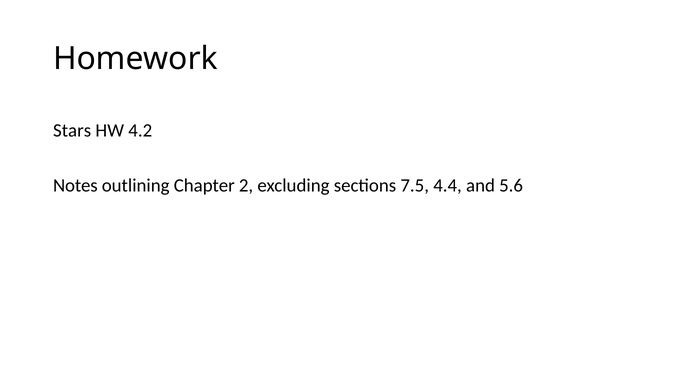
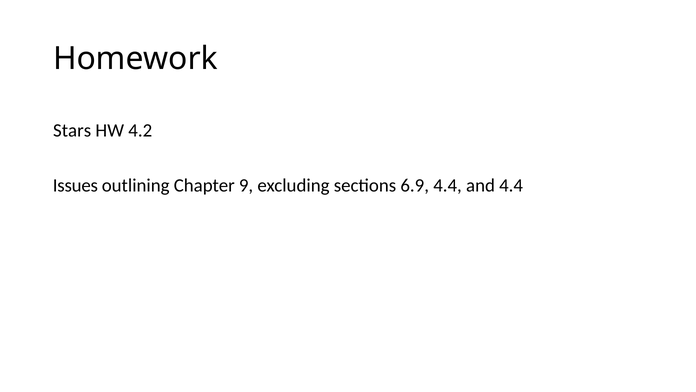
Notes: Notes -> Issues
2: 2 -> 9
7.5: 7.5 -> 6.9
and 5.6: 5.6 -> 4.4
